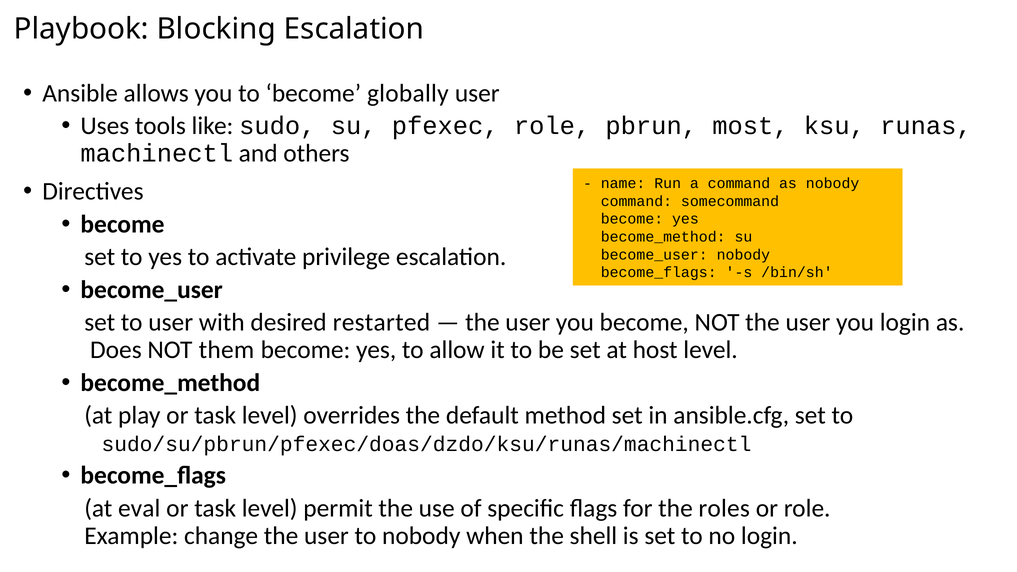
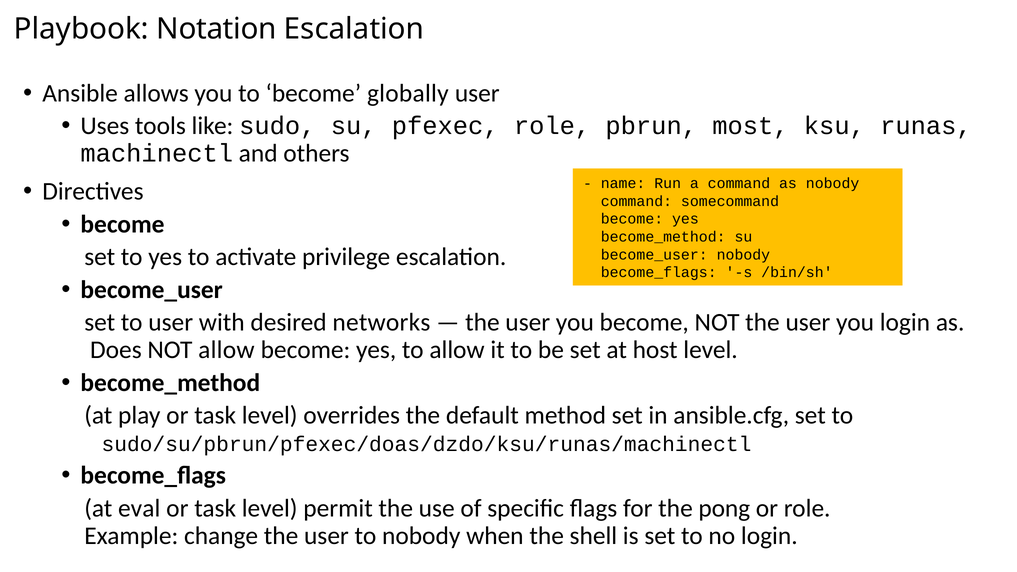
Blocking: Blocking -> Notation
restarted: restarted -> networks
NOT them: them -> allow
roles: roles -> pong
